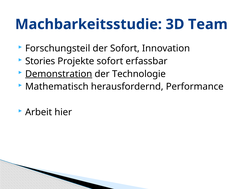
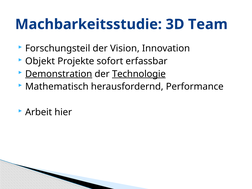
der Sofort: Sofort -> Vision
Stories: Stories -> Objekt
Technologie underline: none -> present
